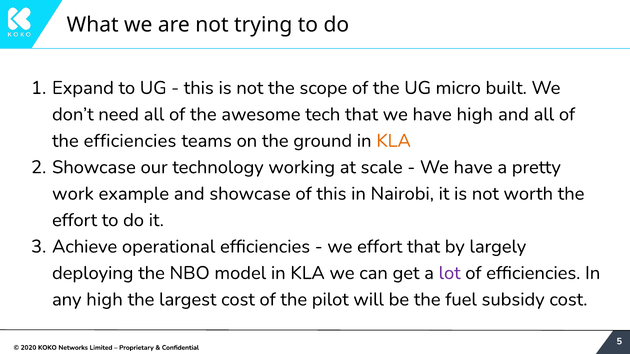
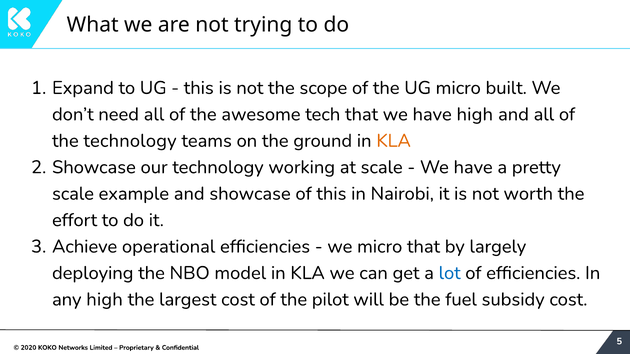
the efficiencies: efficiencies -> technology
work at (73, 194): work -> scale
we effort: effort -> micro
lot colour: purple -> blue
